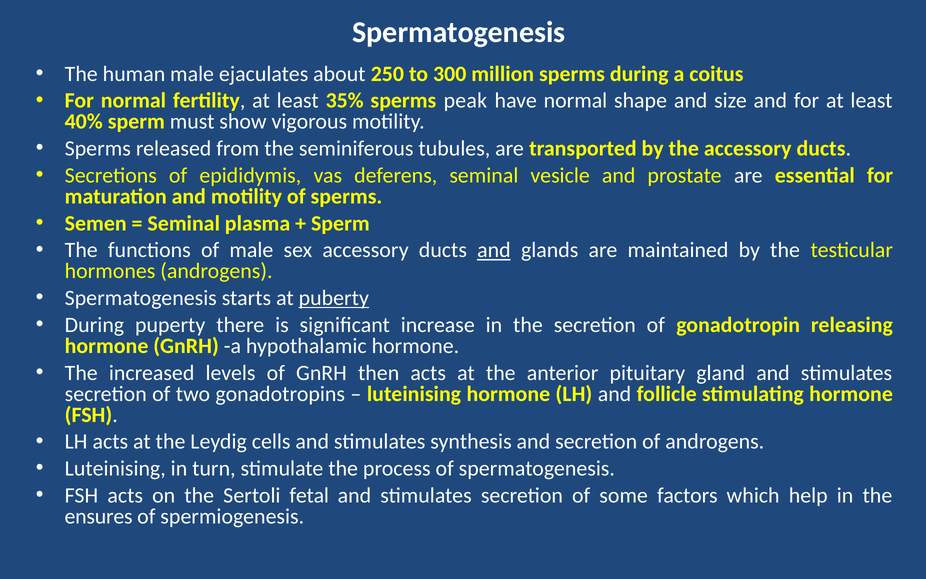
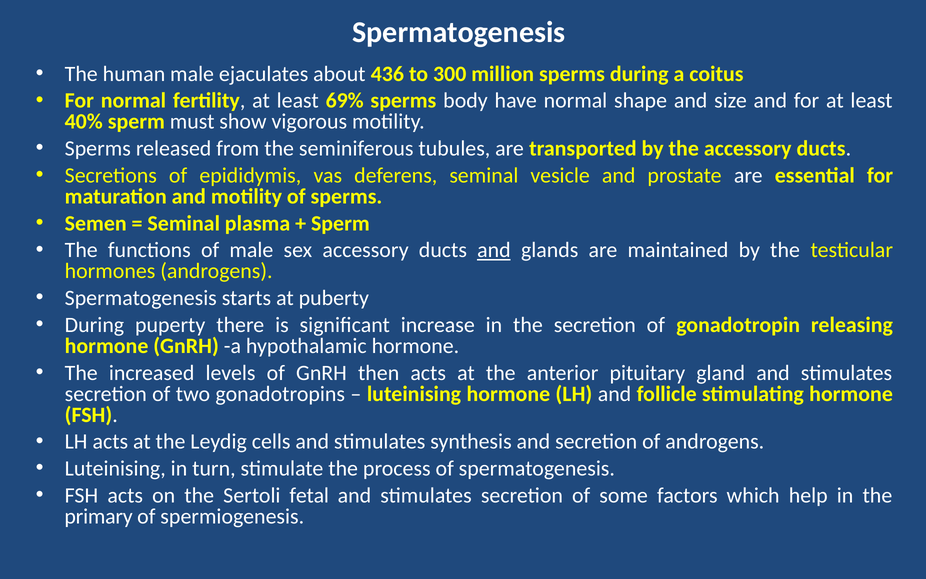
250: 250 -> 436
35%: 35% -> 69%
peak: peak -> body
puberty underline: present -> none
ensures: ensures -> primary
